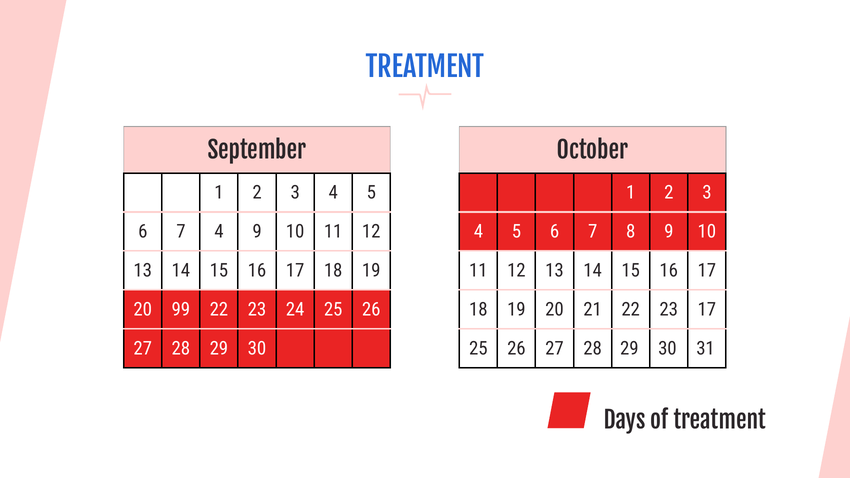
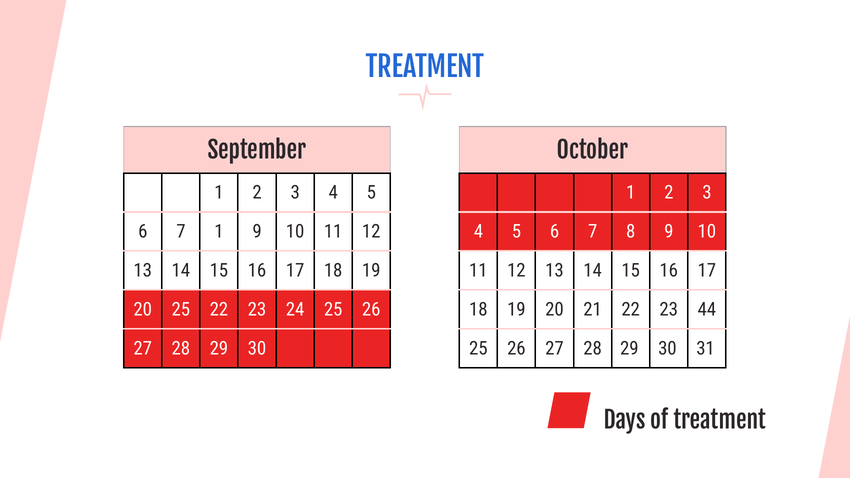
7 4: 4 -> 1
20 99: 99 -> 25
23 17: 17 -> 44
